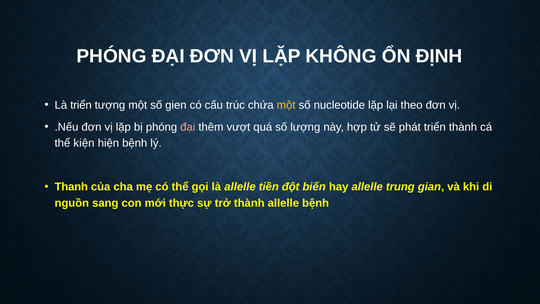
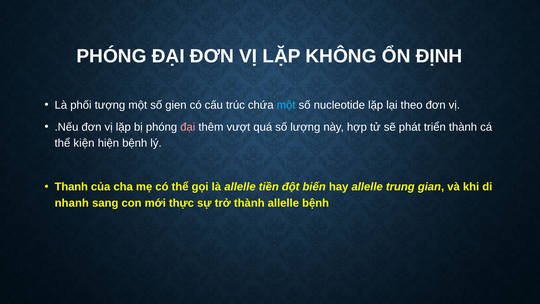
Là triển: triển -> phối
một at (286, 105) colour: yellow -> light blue
nguồn: nguồn -> nhanh
